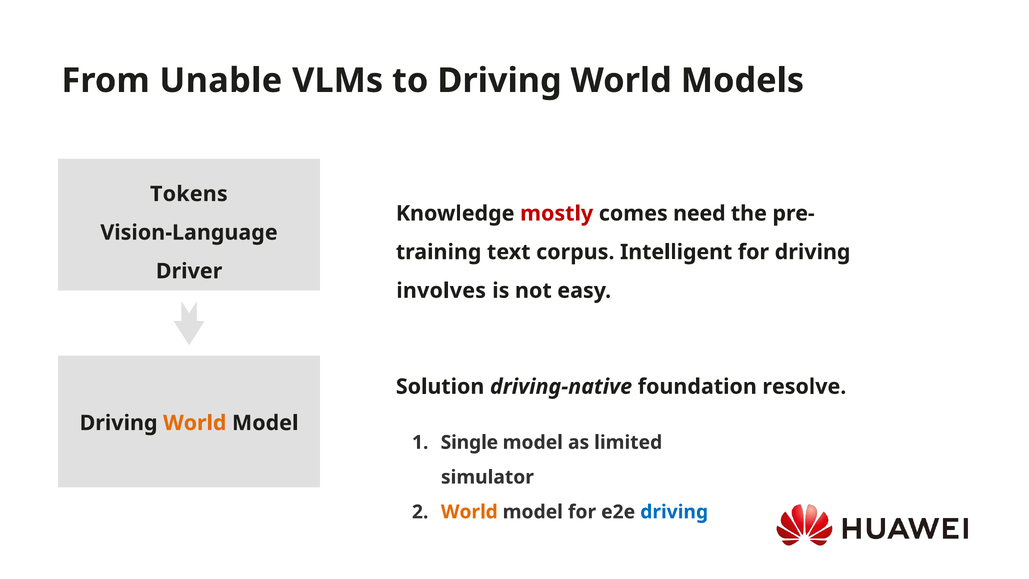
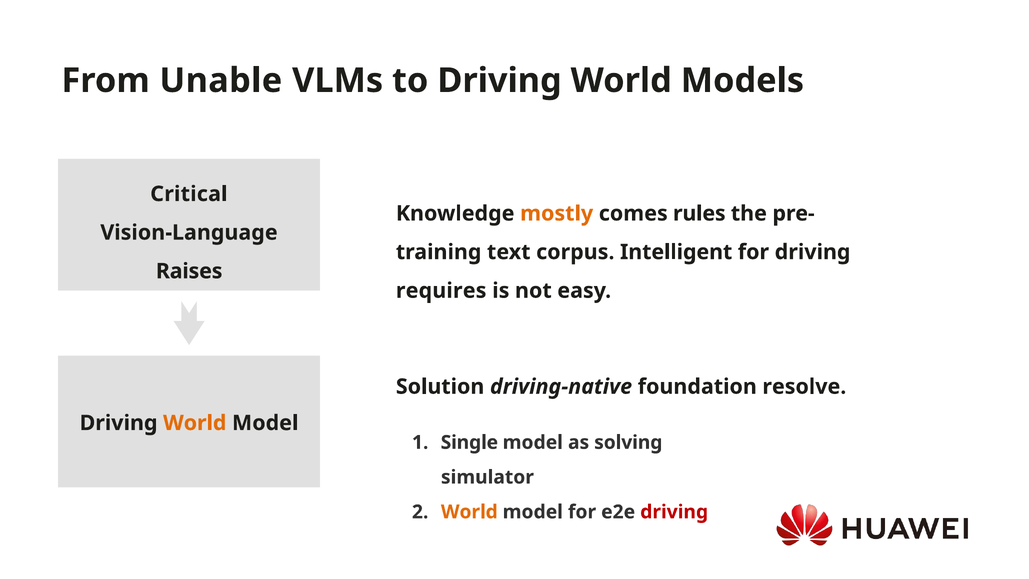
Tokens: Tokens -> Critical
mostly colour: red -> orange
need: need -> rules
Driver: Driver -> Raises
involves: involves -> requires
limited: limited -> solving
driving at (674, 512) colour: blue -> red
